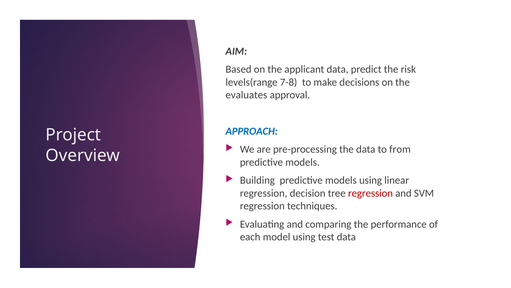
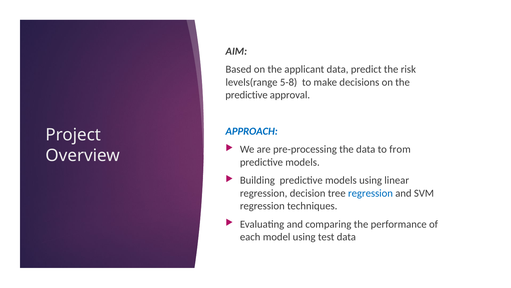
7-8: 7-8 -> 5-8
evaluates at (246, 95): evaluates -> predictive
regression at (370, 193) colour: red -> blue
